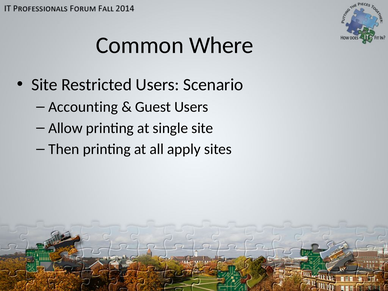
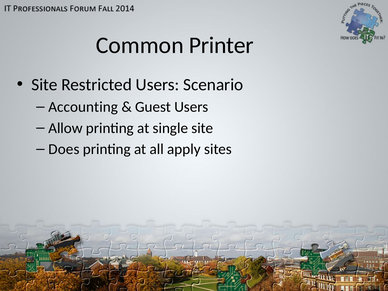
Where: Where -> Printer
Then: Then -> Does
